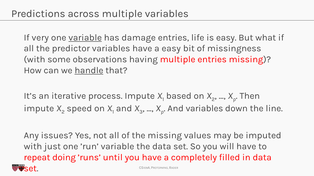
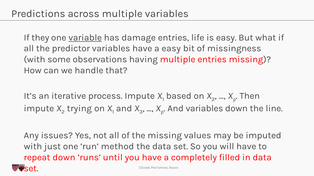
very: very -> they
handle underline: present -> none
speed: speed -> trying
’run variable: variable -> method
repeat doing: doing -> down
